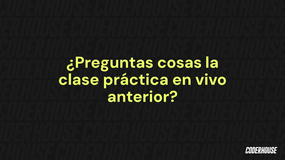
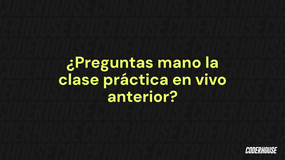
cosas: cosas -> mano
